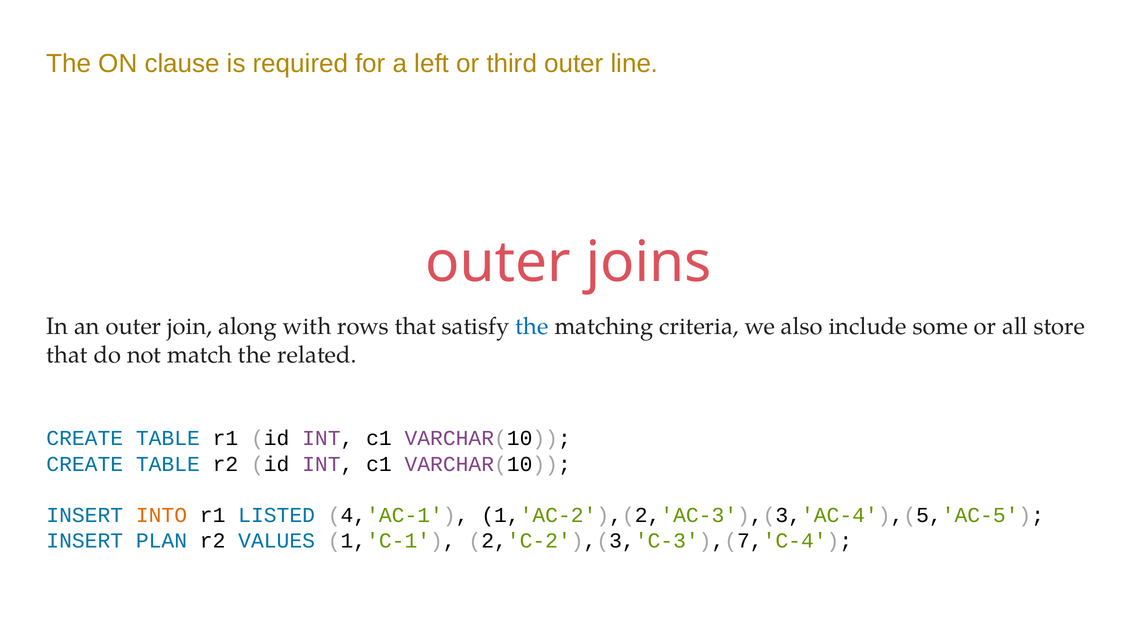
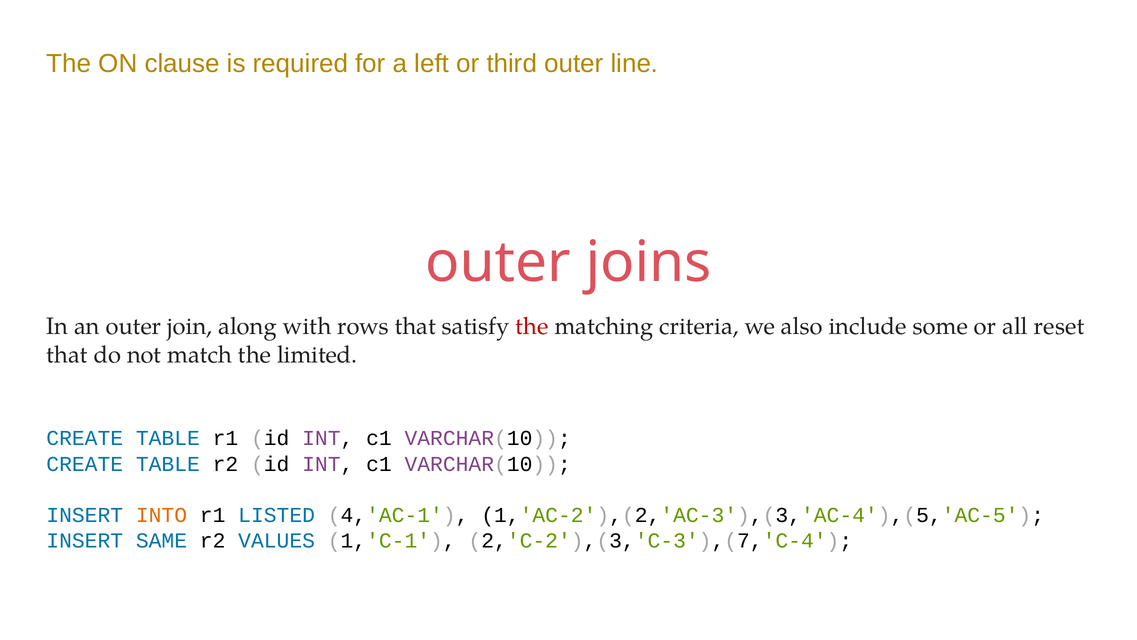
the at (532, 326) colour: blue -> red
store: store -> reset
related: related -> limited
PLAN: PLAN -> SAME
